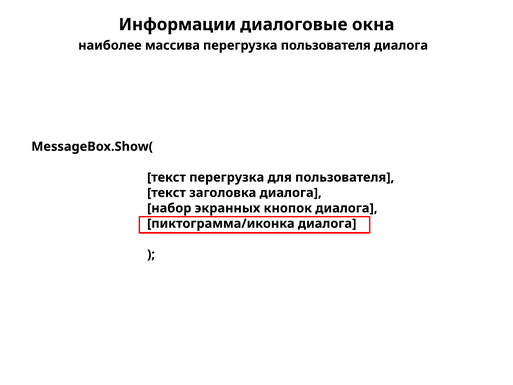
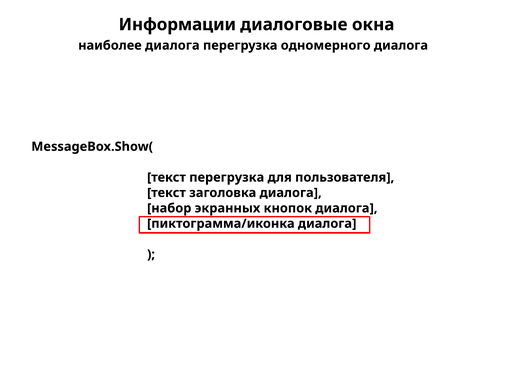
наиболее массива: массива -> диалога
перегрузка пользователя: пользователя -> одномерного
